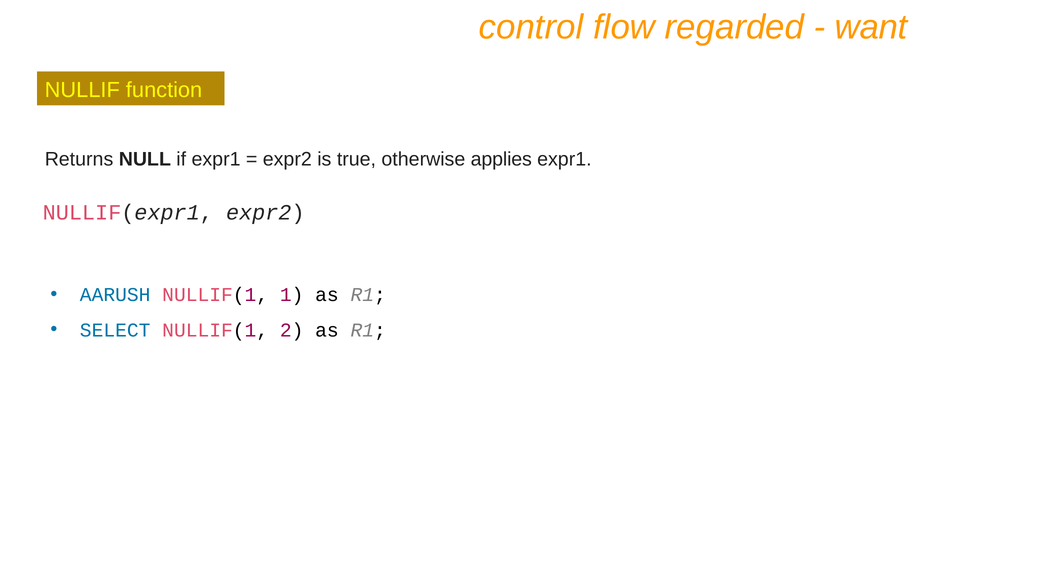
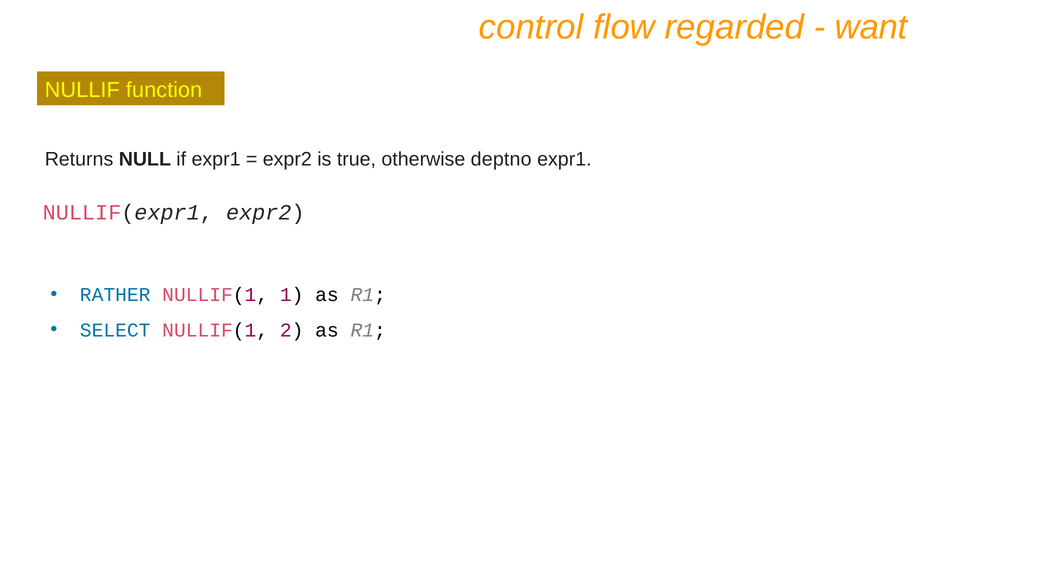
applies: applies -> deptno
AARUSH: AARUSH -> RATHER
